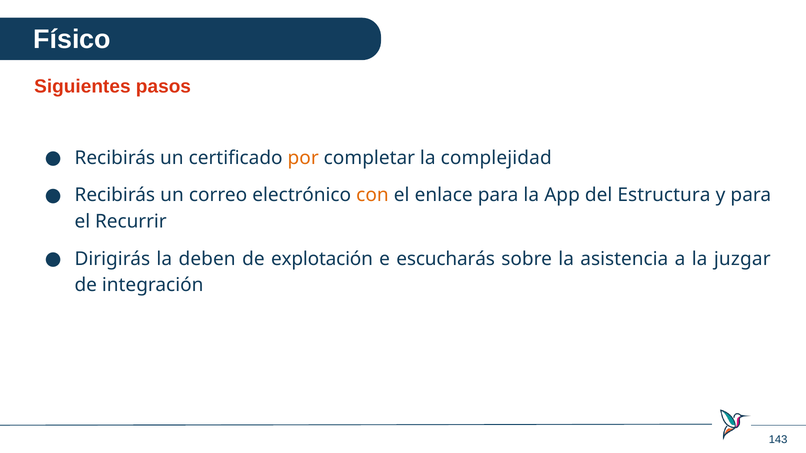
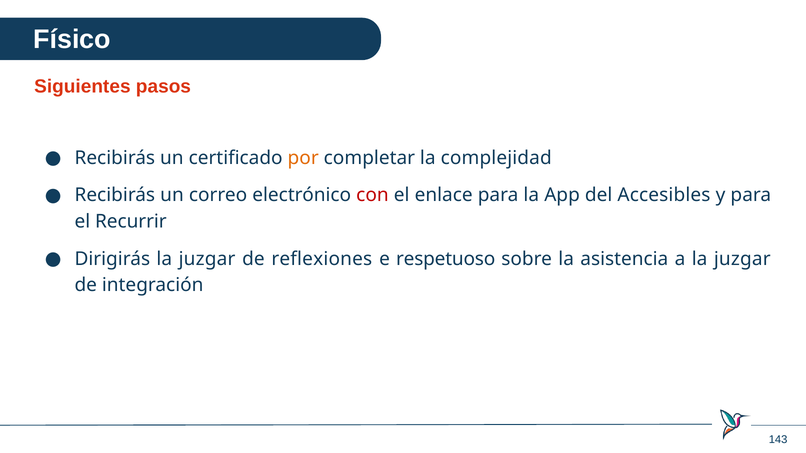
con colour: orange -> red
Estructura: Estructura -> Accesibles
Dirigirás la deben: deben -> juzgar
explotación: explotación -> reflexiones
escucharás: escucharás -> respetuoso
